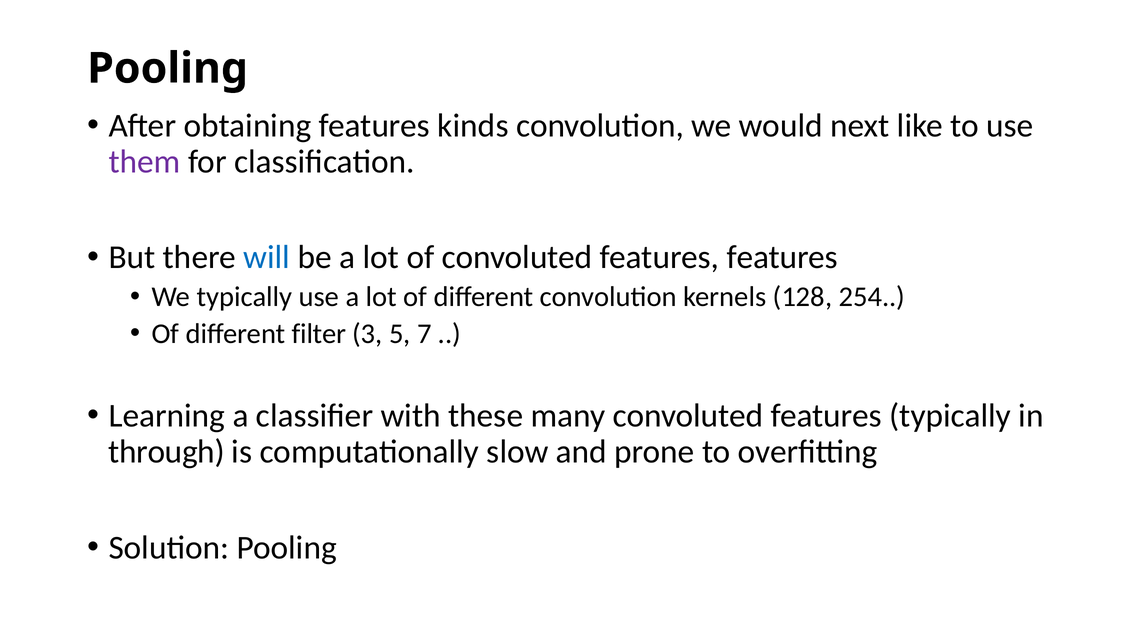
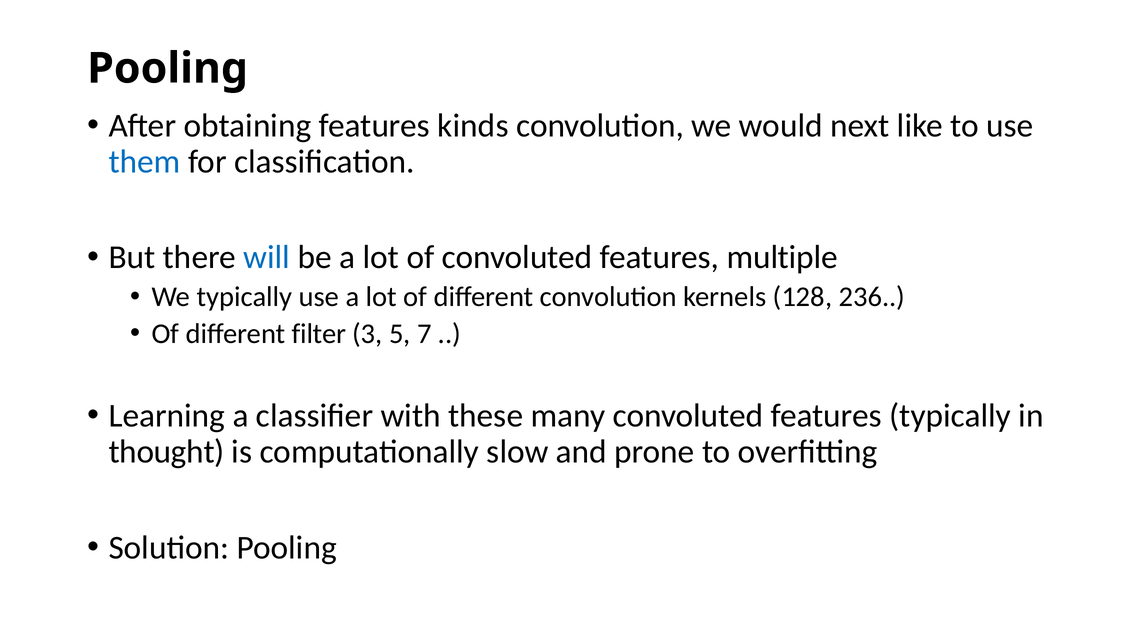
them colour: purple -> blue
features features: features -> multiple
254: 254 -> 236
through: through -> thought
